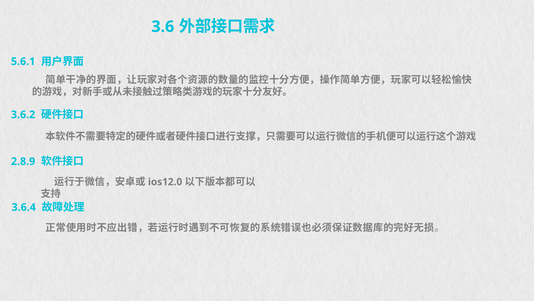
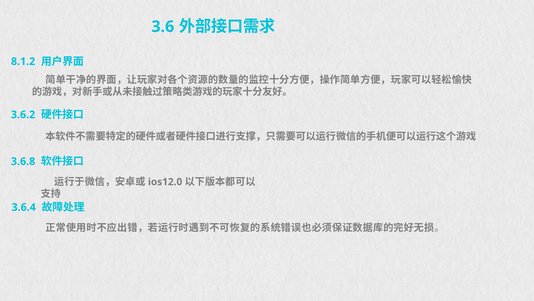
5.6.1: 5.6.1 -> 8.1.2
2.8.9: 2.8.9 -> 3.6.8
